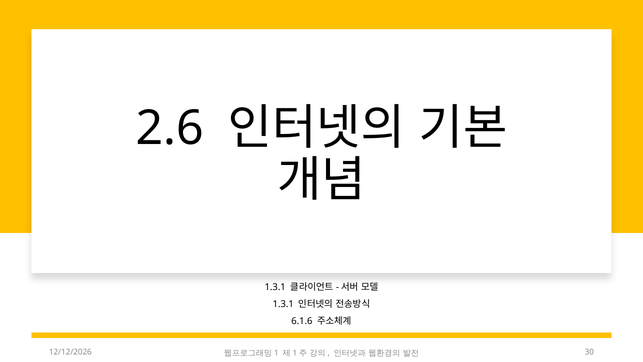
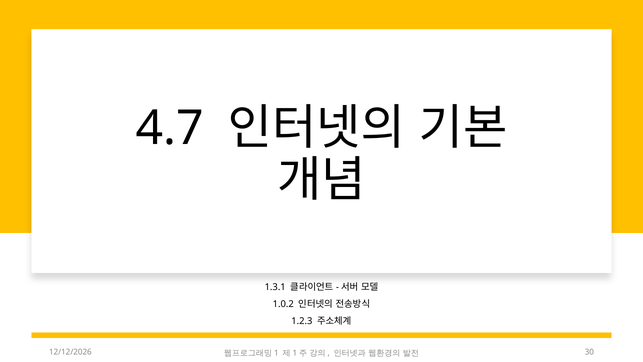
2.6: 2.6 -> 4.7
1.3.1 at (283, 304): 1.3.1 -> 1.0.2
6.1.6: 6.1.6 -> 1.2.3
